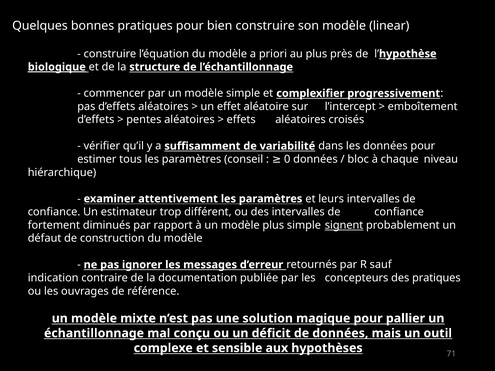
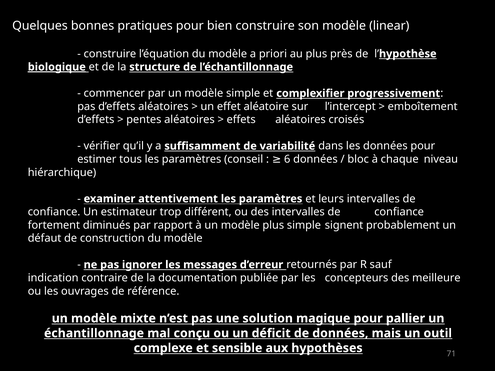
0: 0 -> 6
signent underline: present -> none
des pratiques: pratiques -> meilleure
